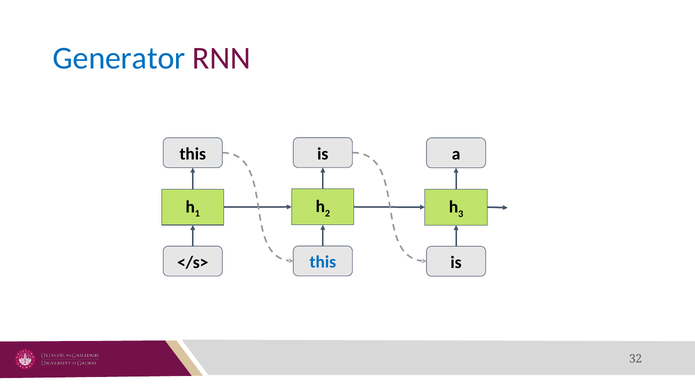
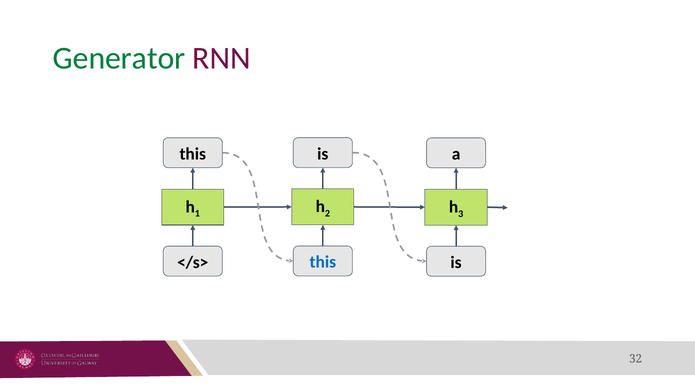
Generator colour: blue -> green
